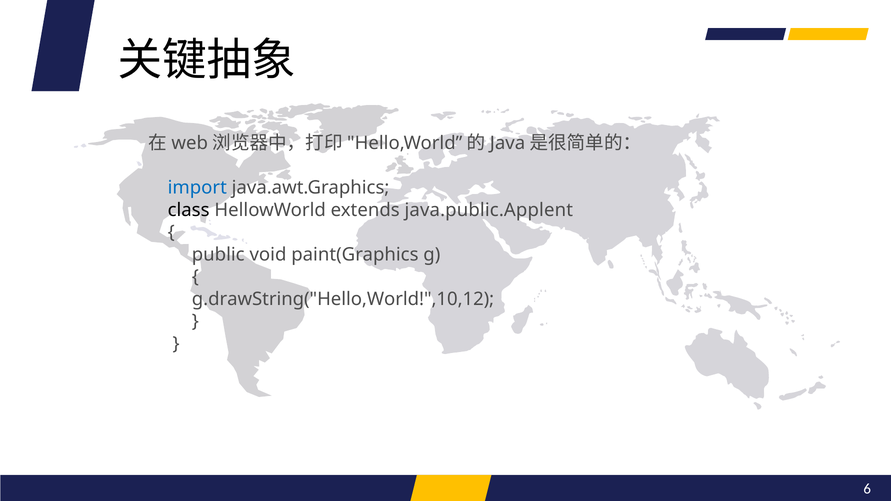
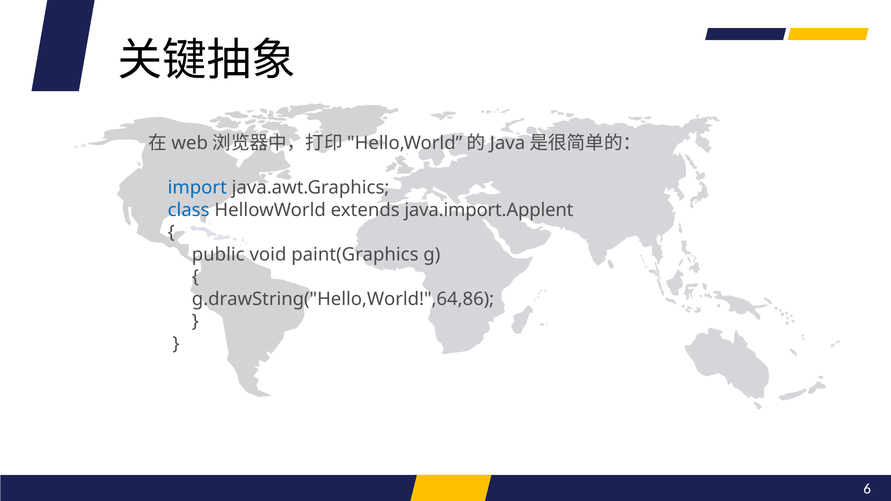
class colour: black -> blue
java.public.Applent: java.public.Applent -> java.import.Applent
g.drawString("Hello,World!",10,12: g.drawString("Hello,World!",10,12 -> g.drawString("Hello,World!",64,86
